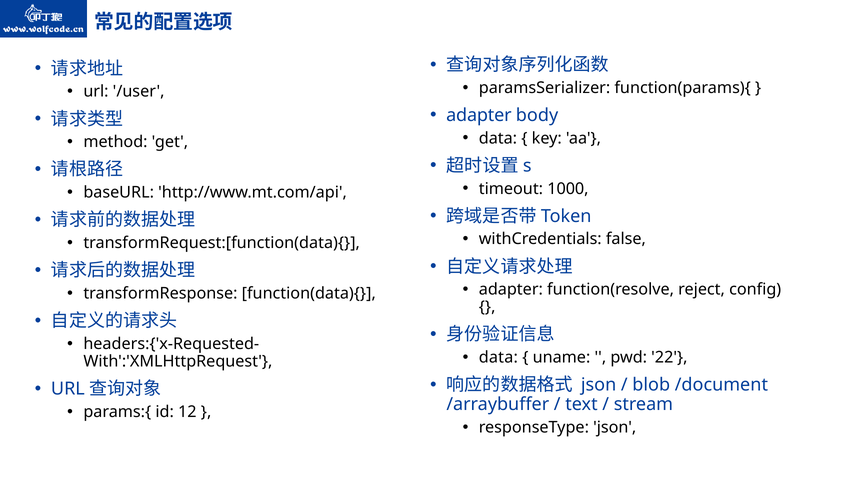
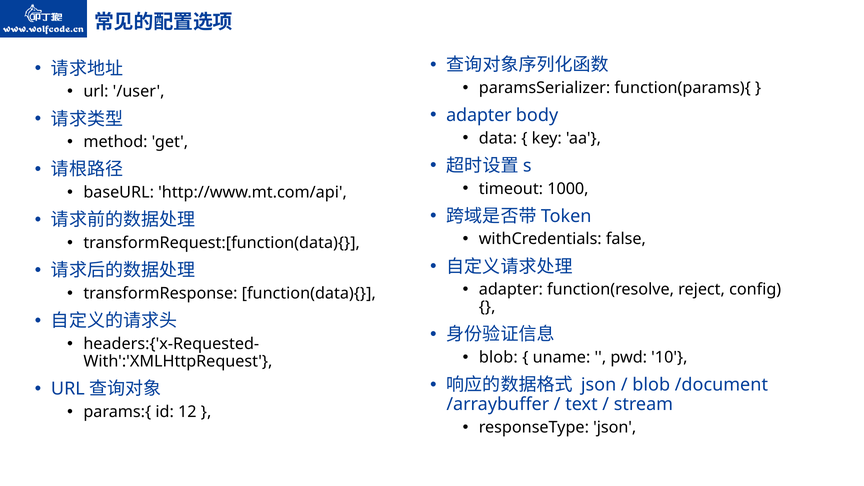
data at (498, 358): data -> blob
22: 22 -> 10
